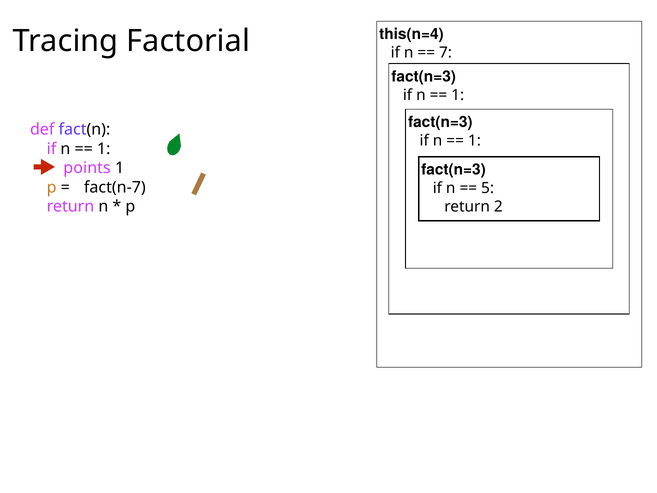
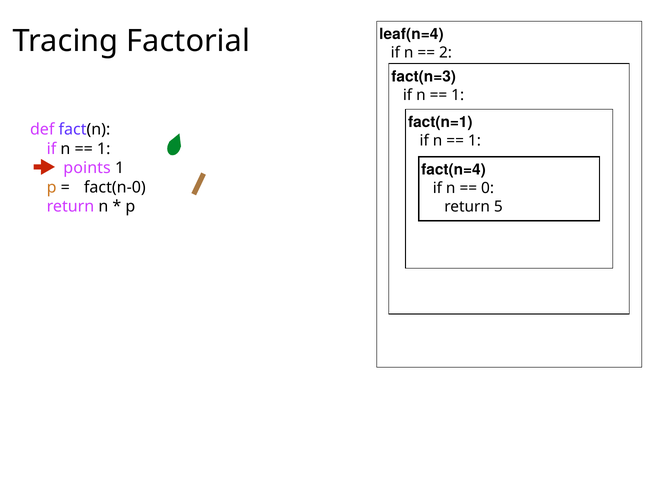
this(n=4: this(n=4 -> leaf(n=4
7: 7 -> 2
fact(n=3 at (440, 122): fact(n=3 -> fact(n=1
fact(n=3 at (453, 170): fact(n=3 -> fact(n=4
fact(n-7: fact(n-7 -> fact(n-0
5: 5 -> 0
2: 2 -> 5
